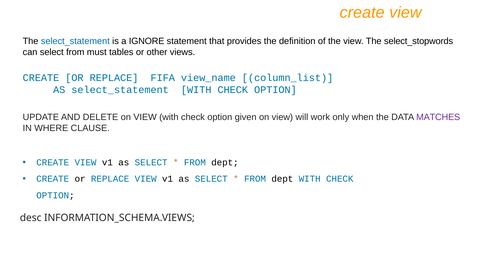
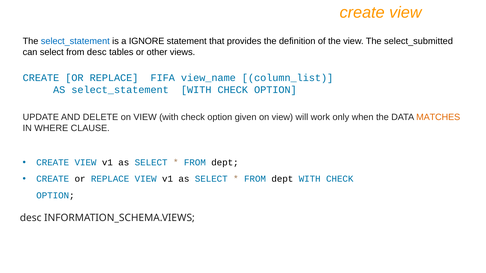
select_stopwords: select_stopwords -> select_submitted
from must: must -> desc
MATCHES colour: purple -> orange
